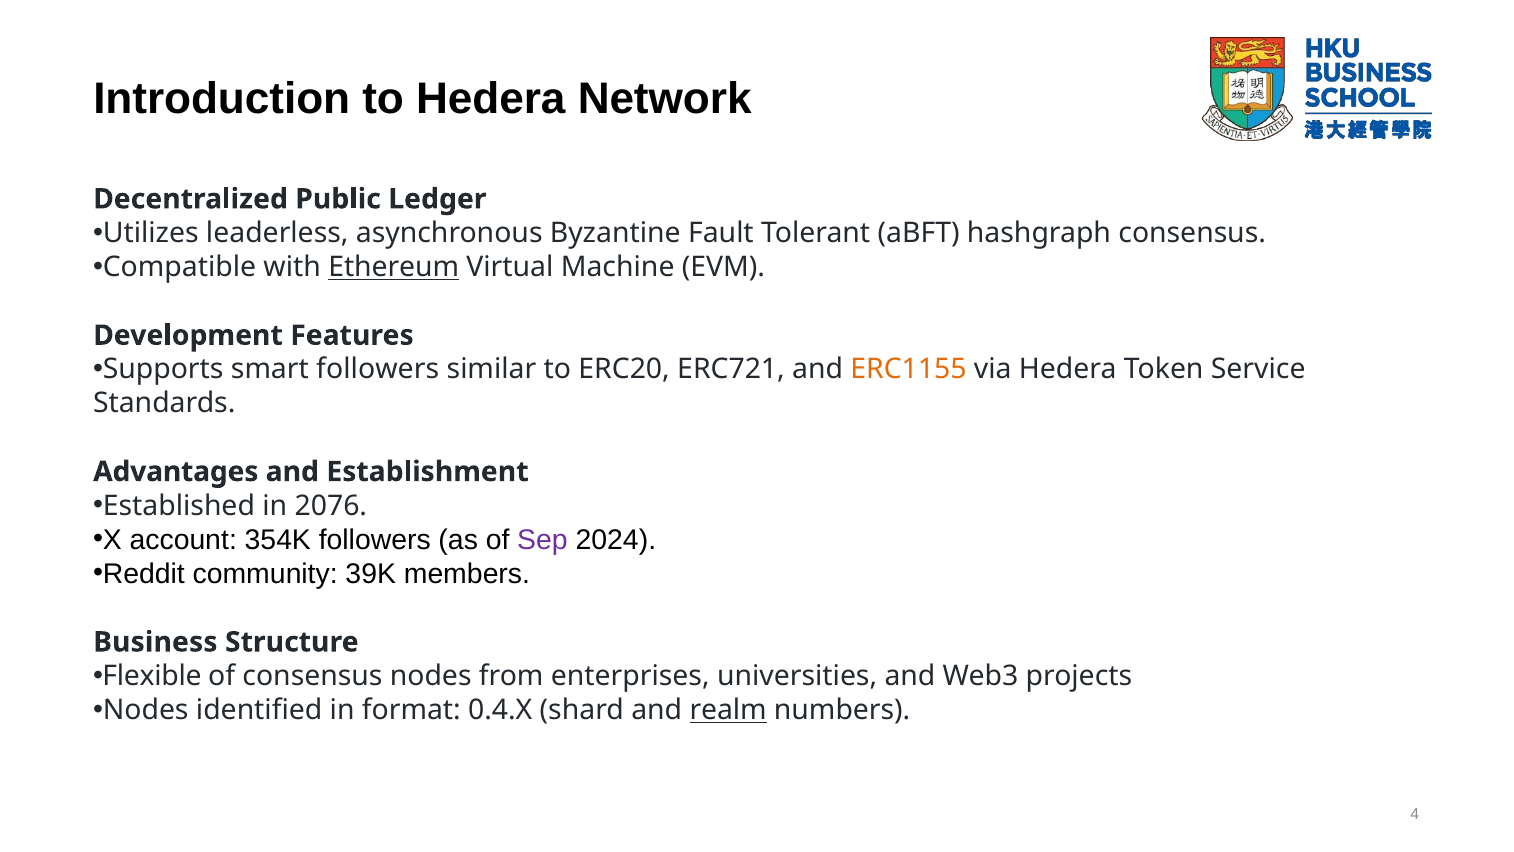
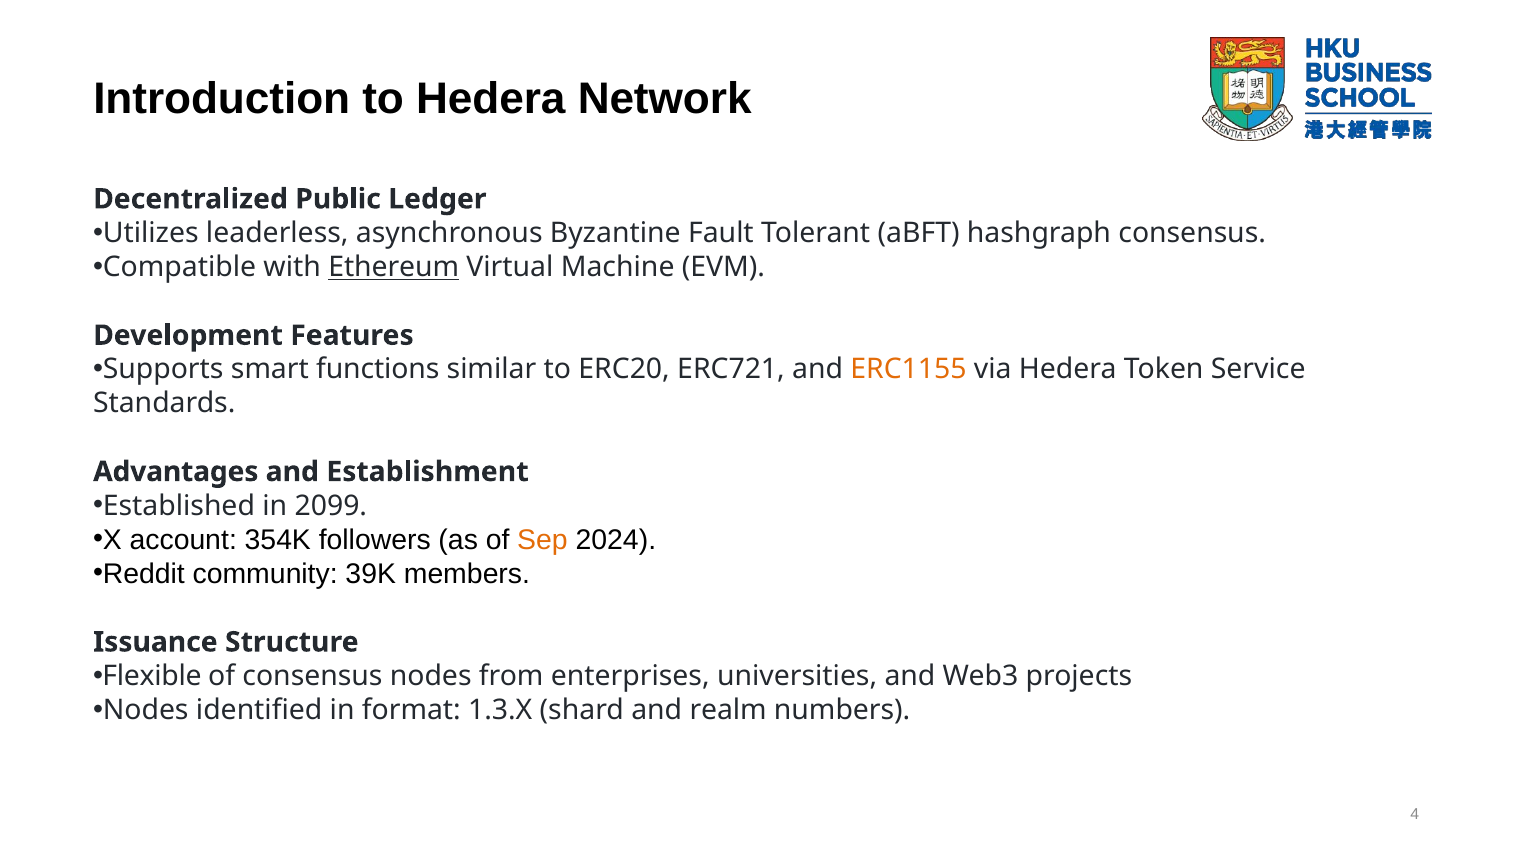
smart followers: followers -> functions
2076: 2076 -> 2099
Sep colour: purple -> orange
Business: Business -> Issuance
0.4.X: 0.4.X -> 1.3.X
realm underline: present -> none
